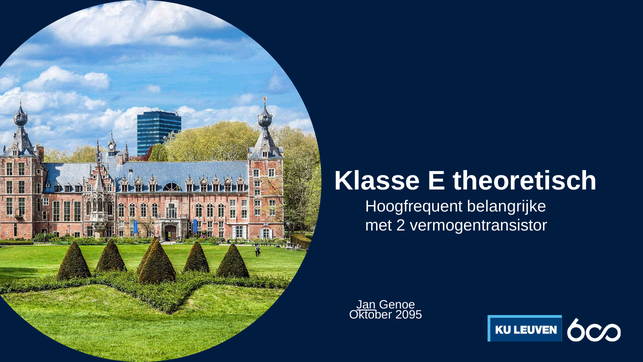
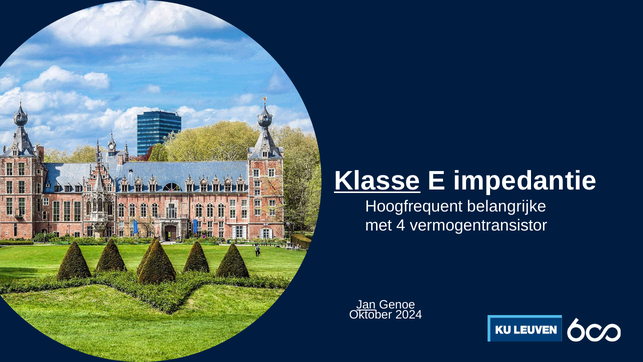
Klasse underline: none -> present
theoretisch: theoretisch -> impedantie
2: 2 -> 4
2095: 2095 -> 2024
